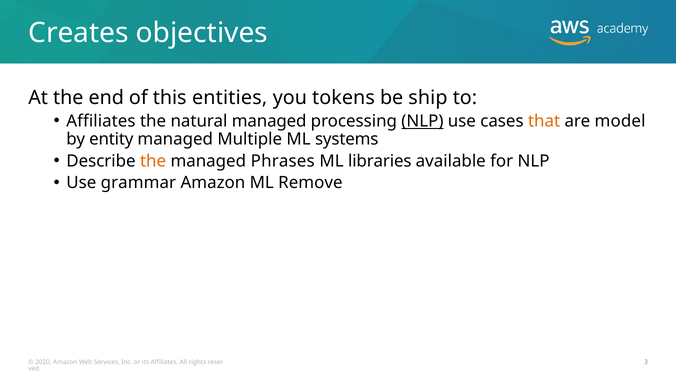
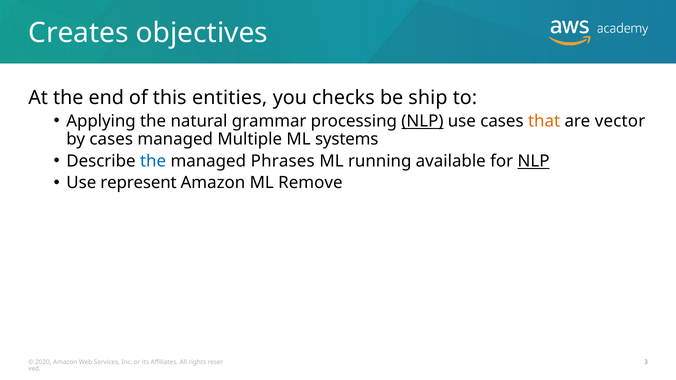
tokens: tokens -> checks
Affiliates at (101, 121): Affiliates -> Applying
natural managed: managed -> grammar
model: model -> vector
by entity: entity -> cases
the at (153, 161) colour: orange -> blue
libraries: libraries -> running
NLP at (534, 161) underline: none -> present
grammar: grammar -> represent
